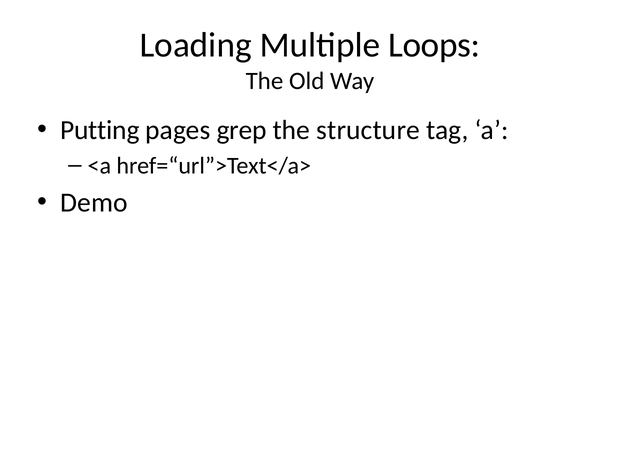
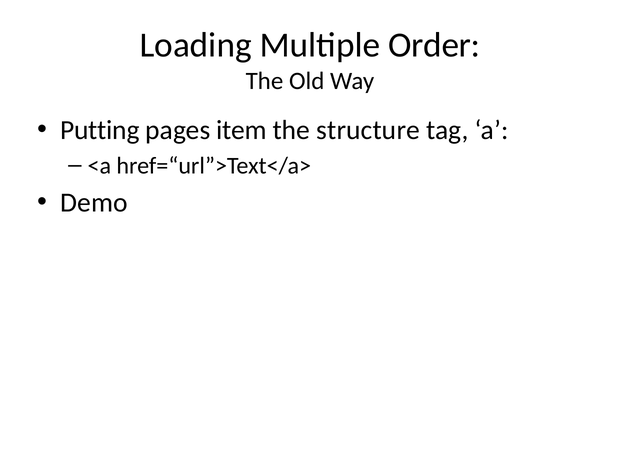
Loops: Loops -> Order
grep: grep -> item
